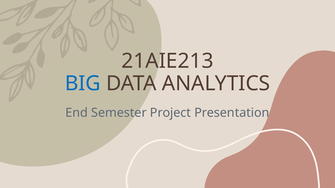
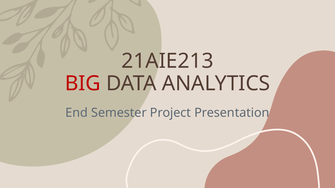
BIG colour: blue -> red
